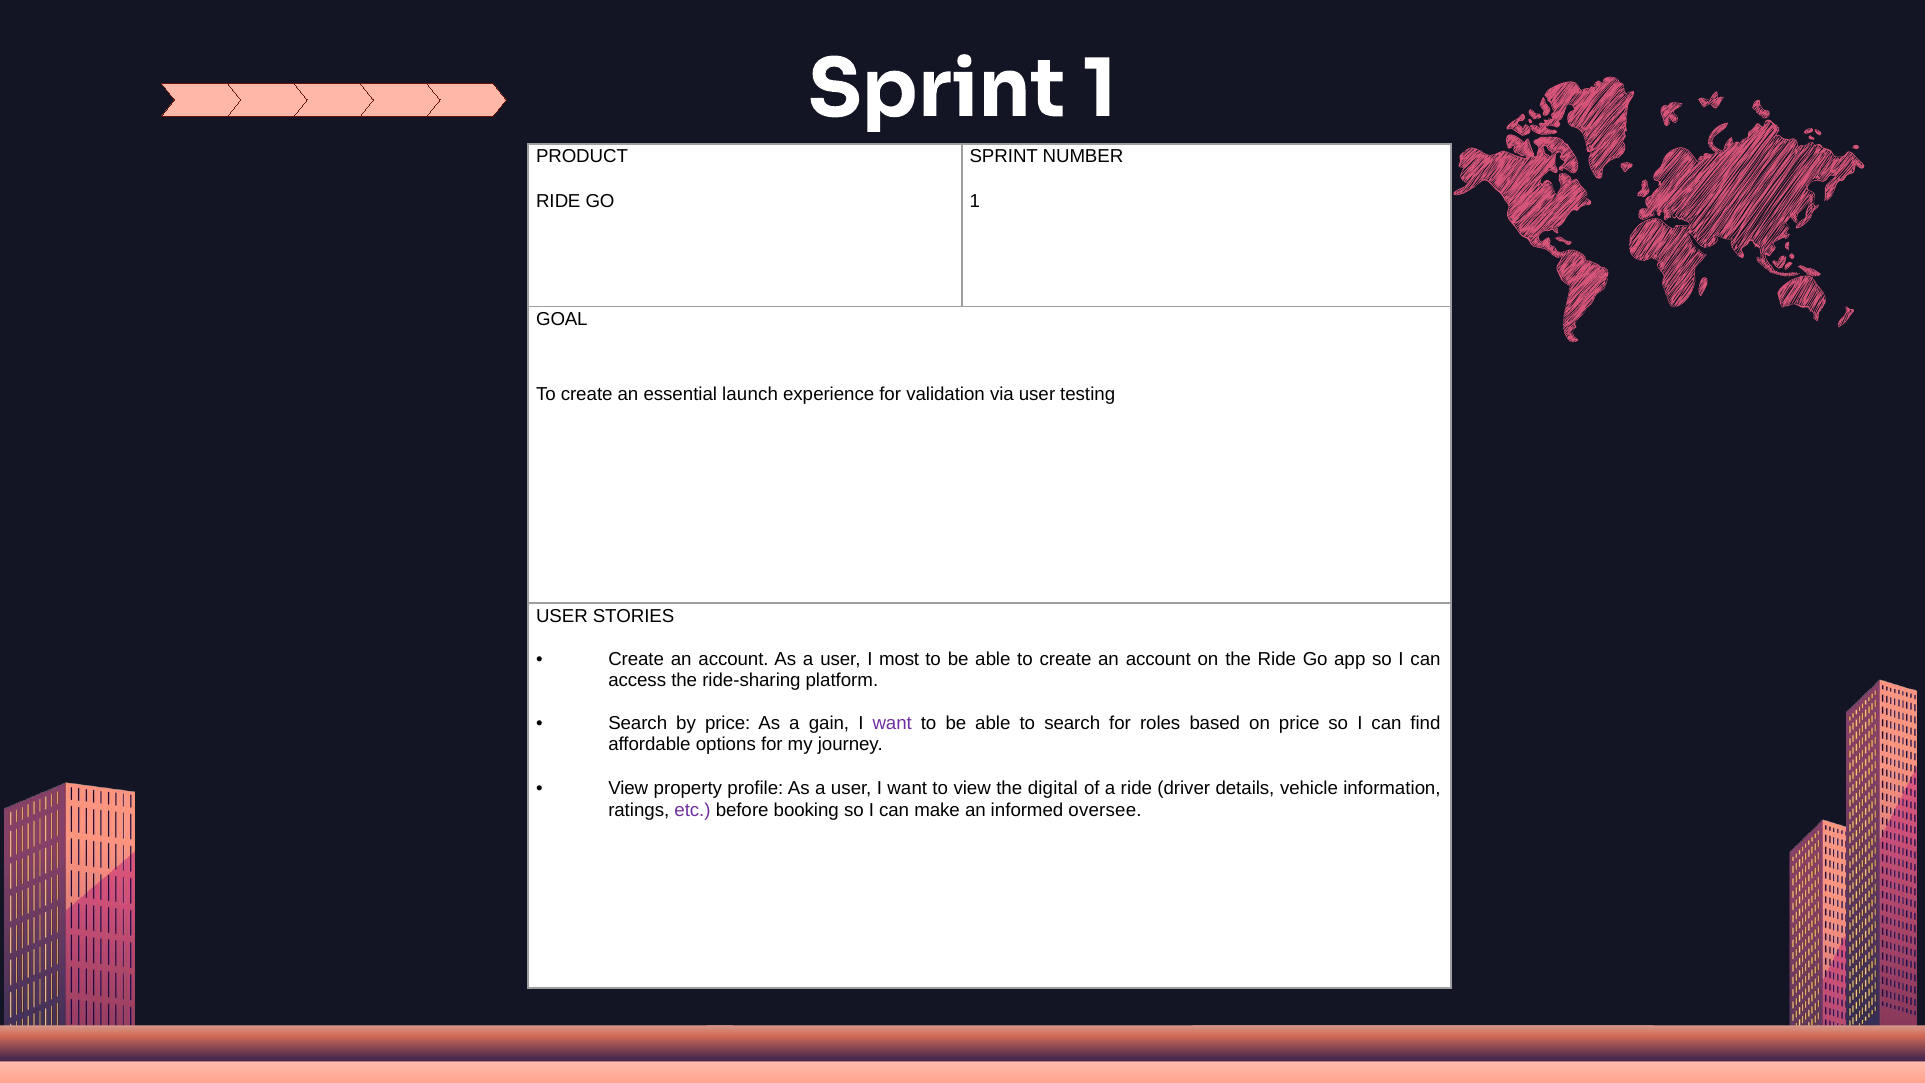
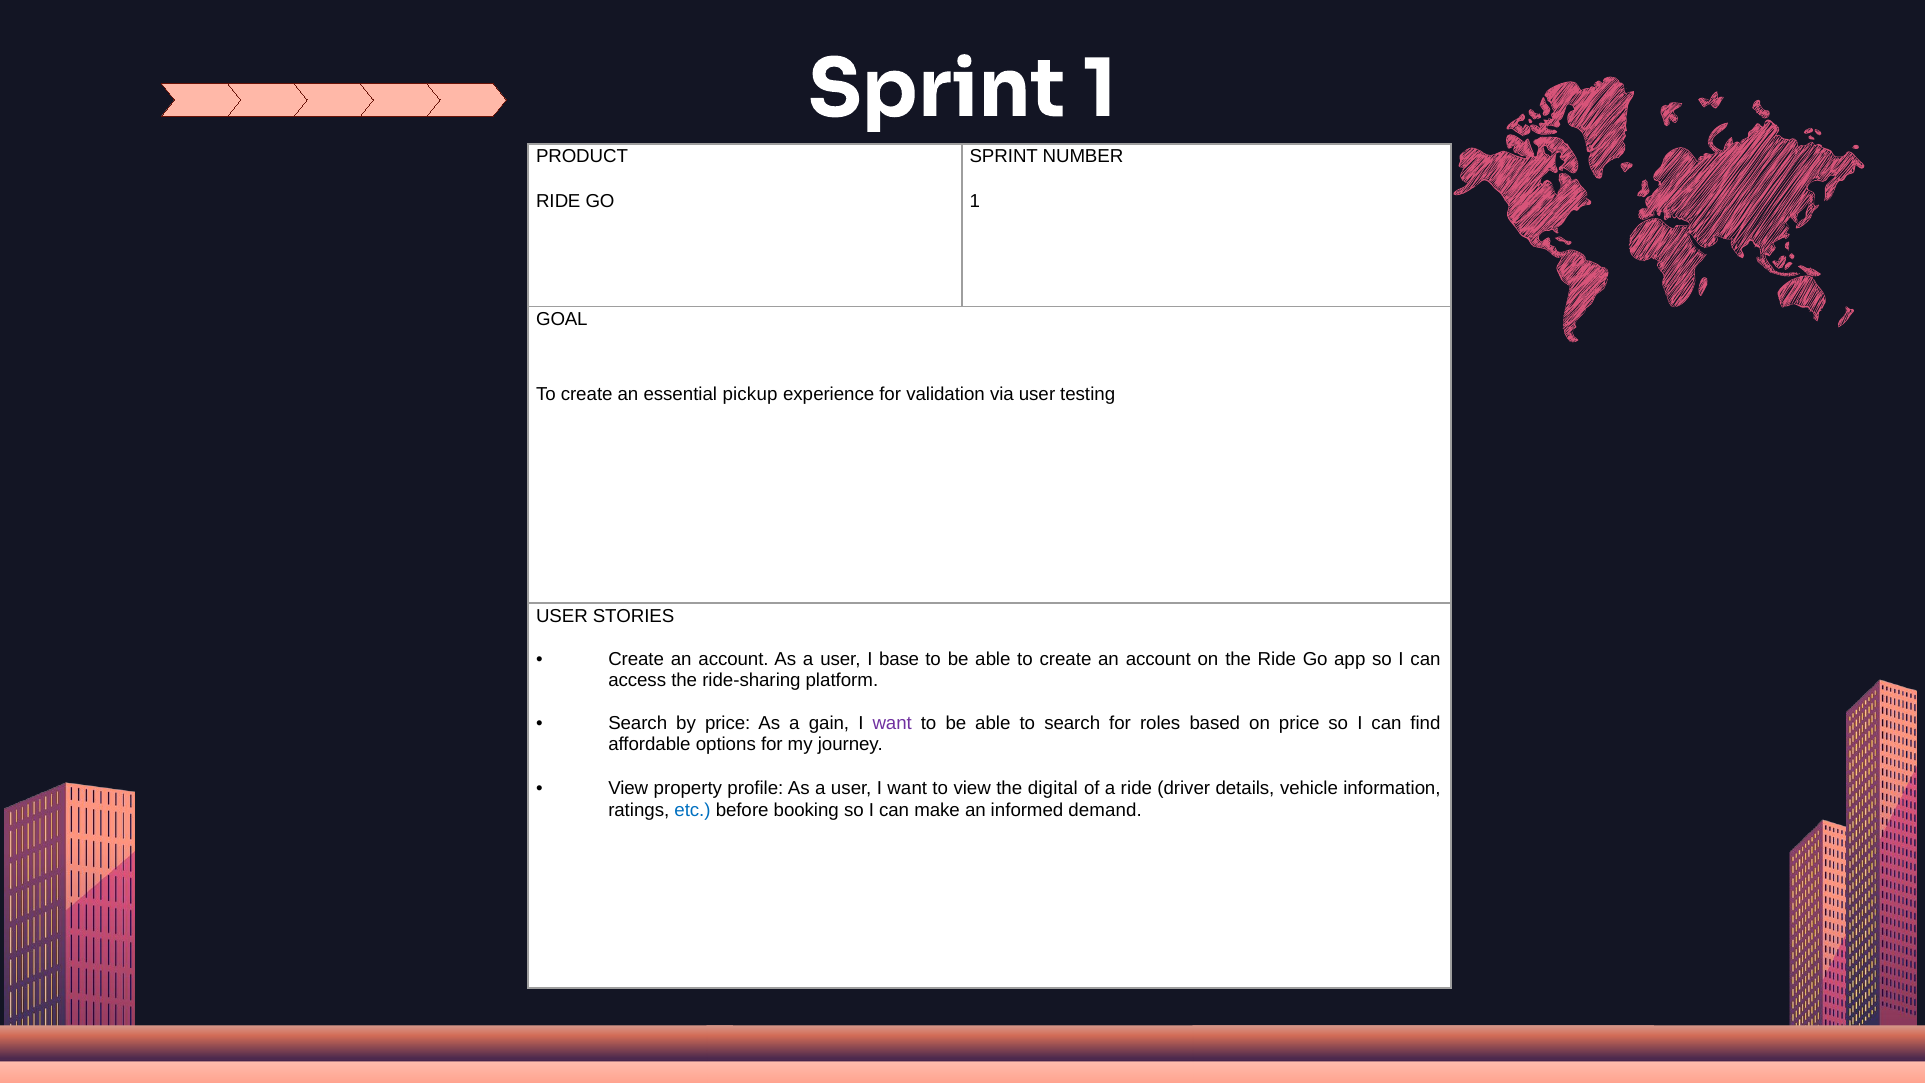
launch: launch -> pickup
most: most -> base
etc colour: purple -> blue
oversee: oversee -> demand
